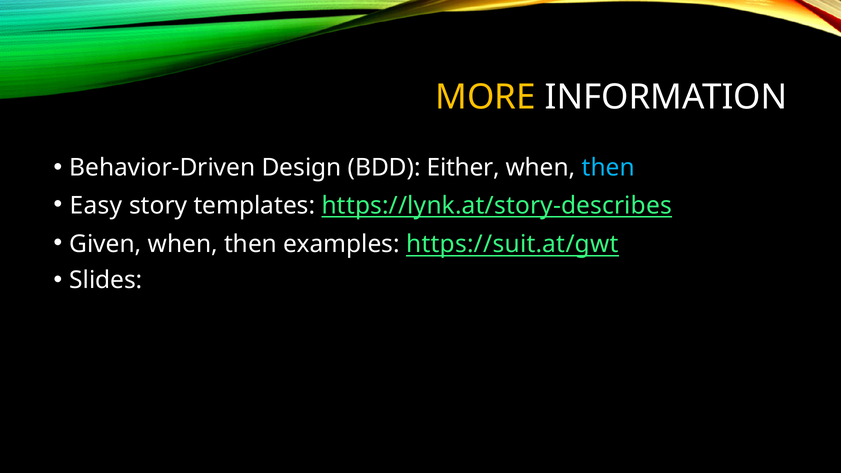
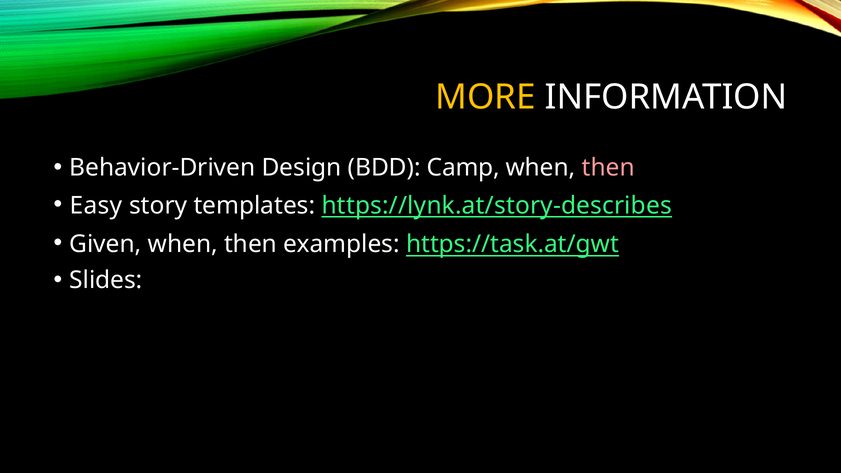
Either: Either -> Camp
then at (608, 168) colour: light blue -> pink
https://suit.at/gwt: https://suit.at/gwt -> https://task.at/gwt
